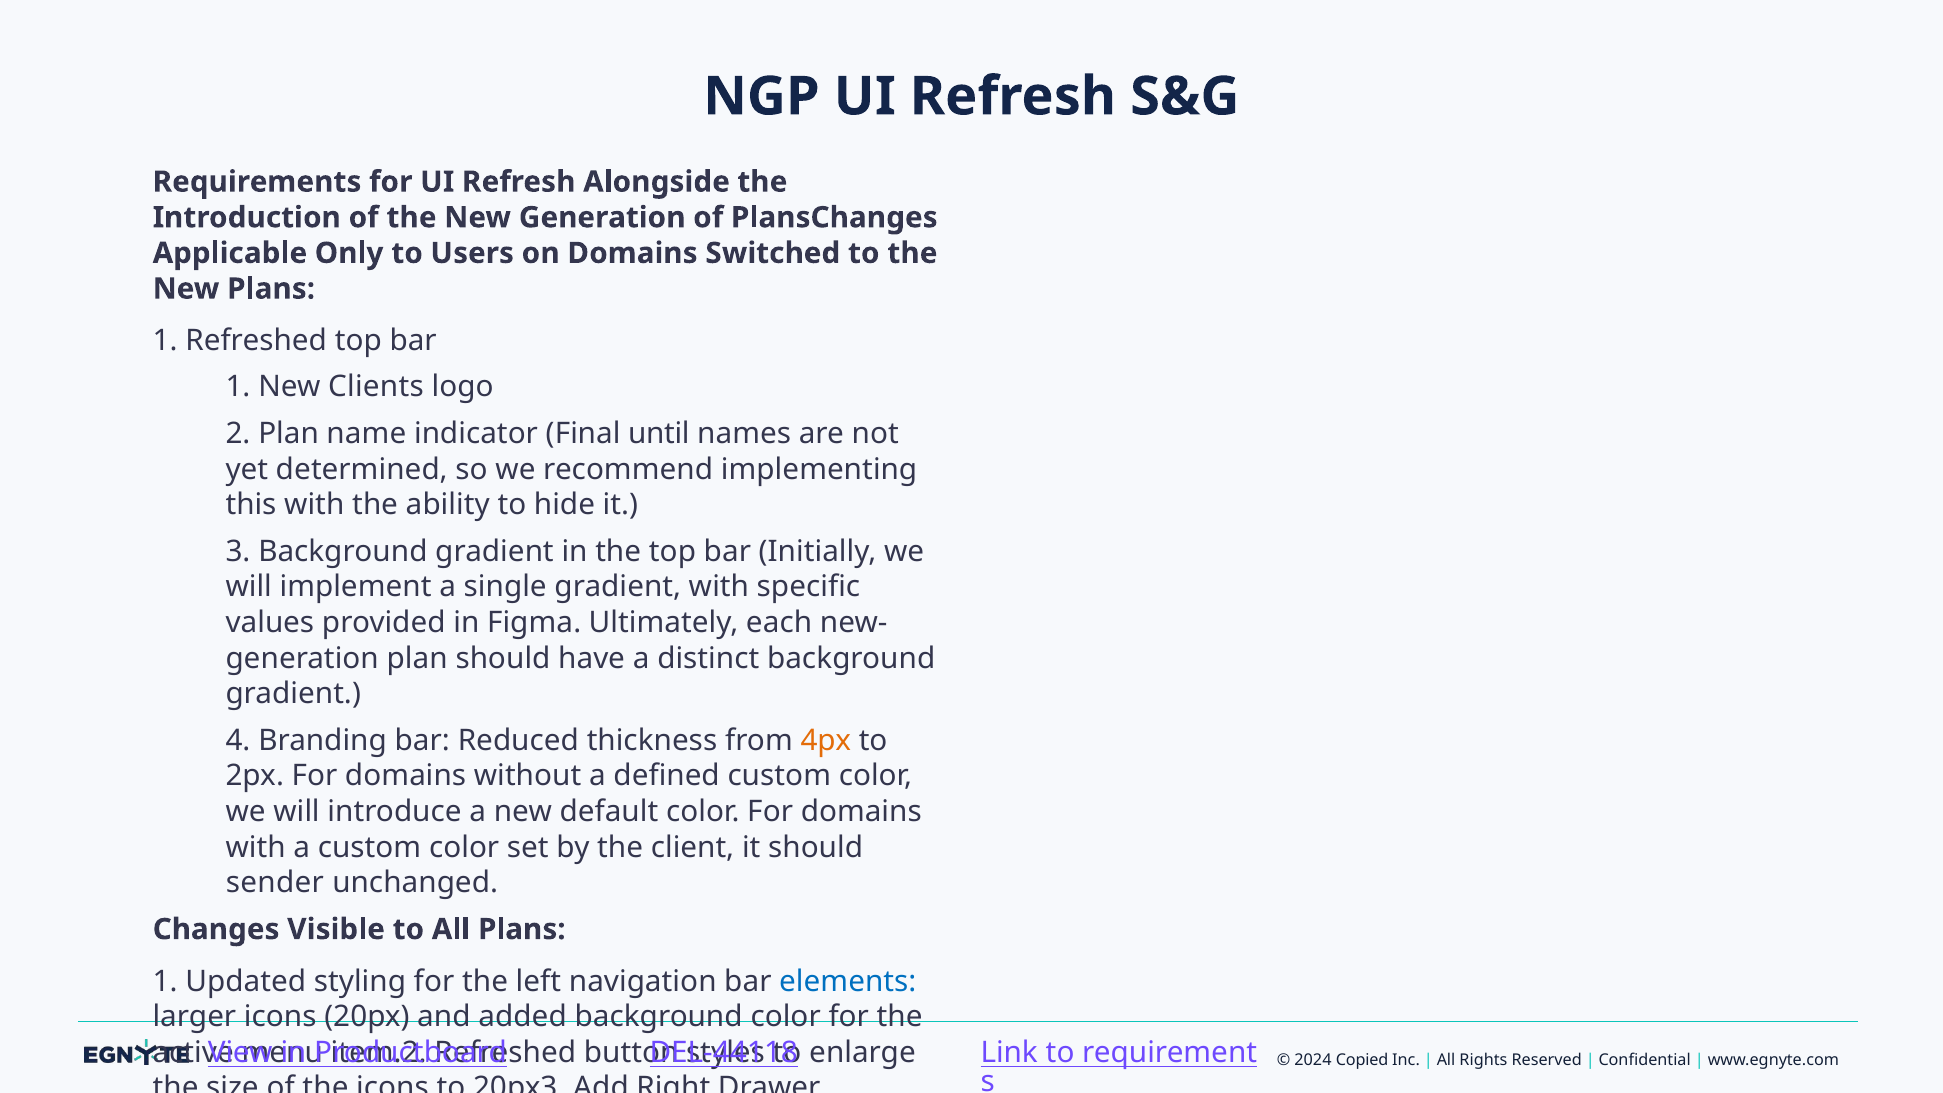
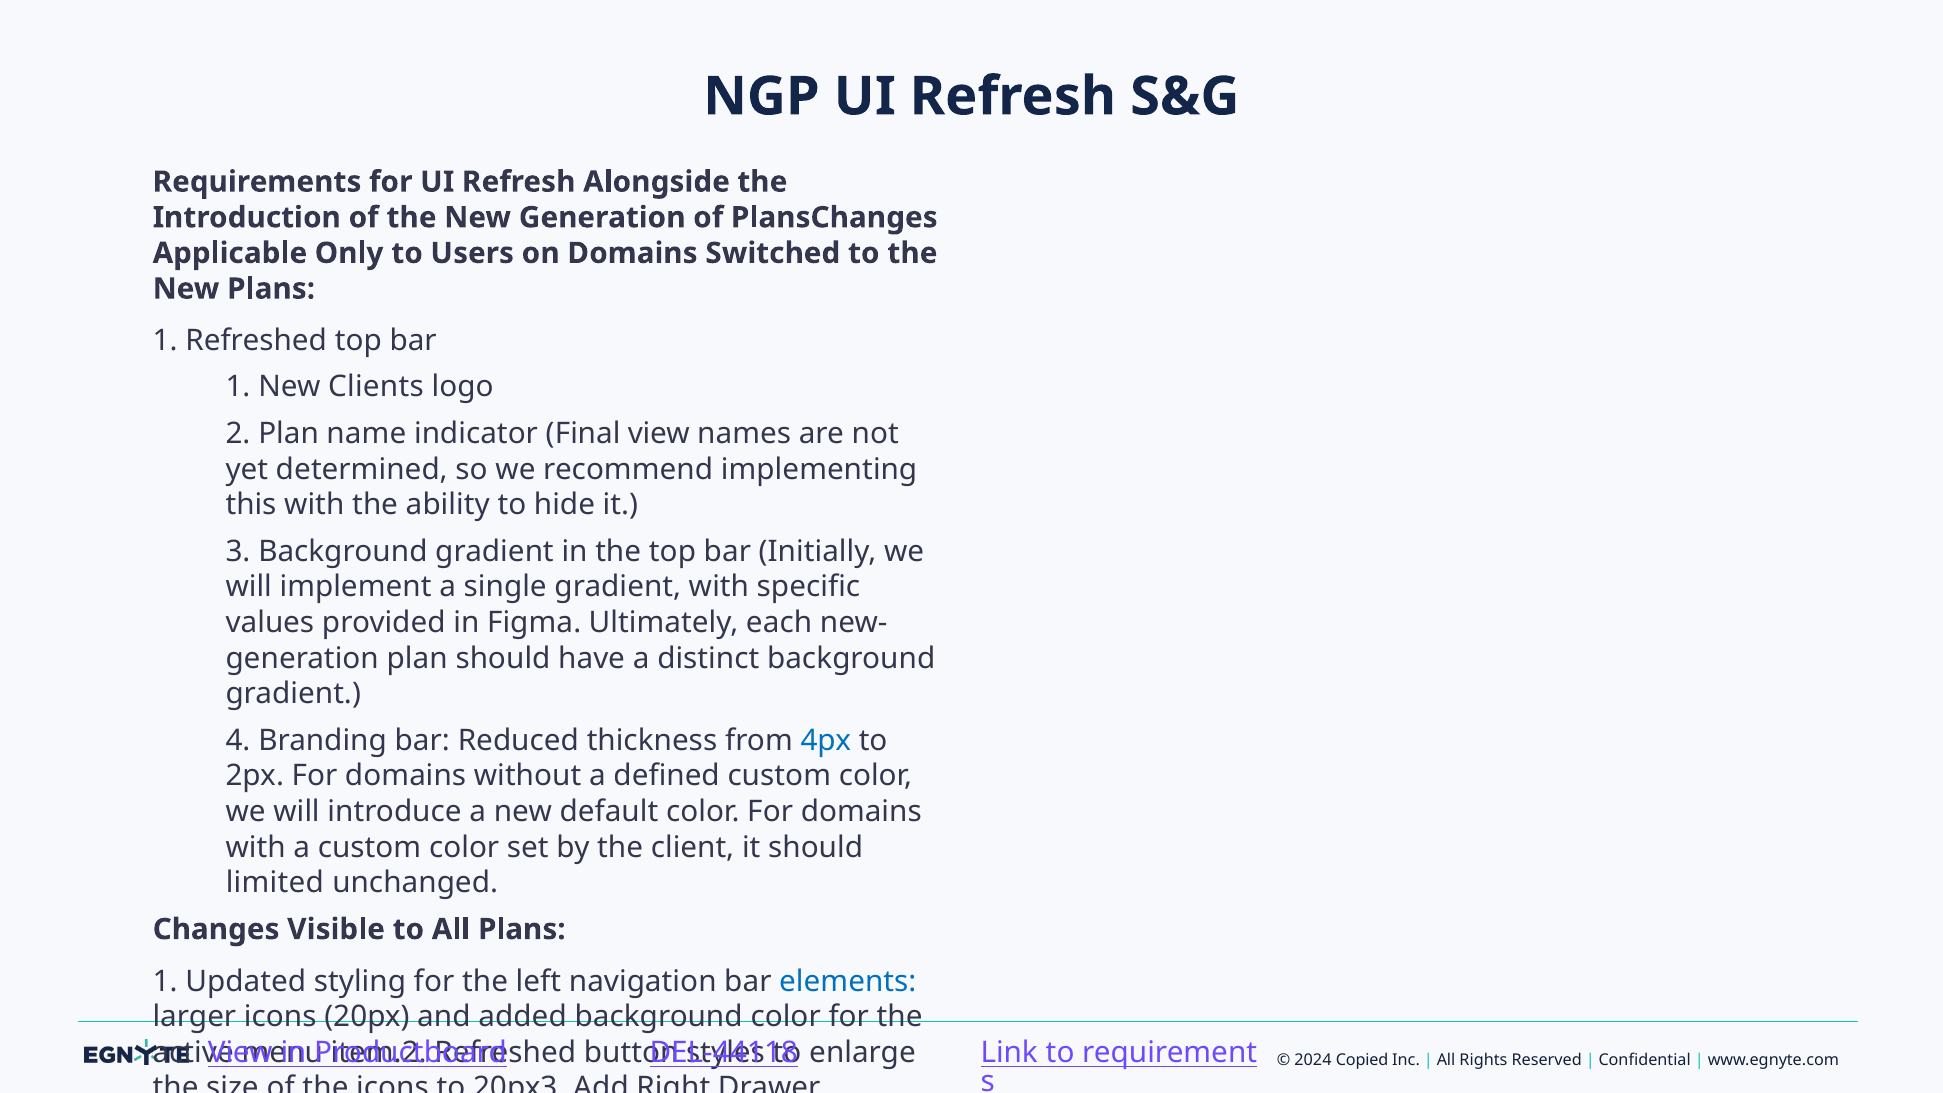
Final until: until -> view
4px colour: orange -> blue
sender: sender -> limited
